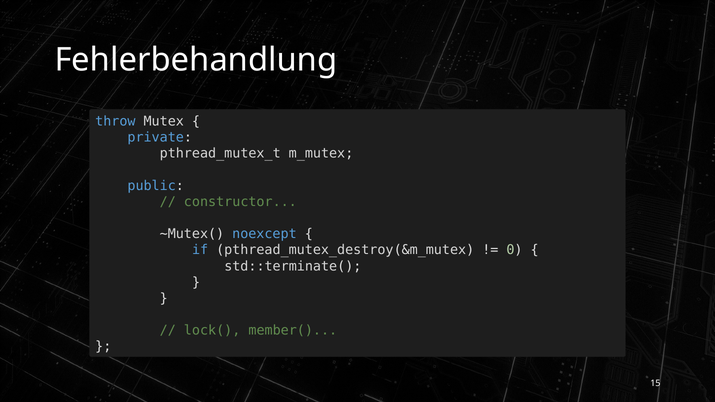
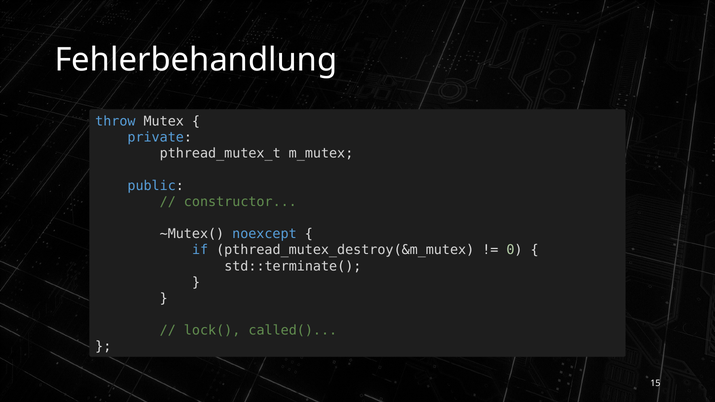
member(: member( -> called(
